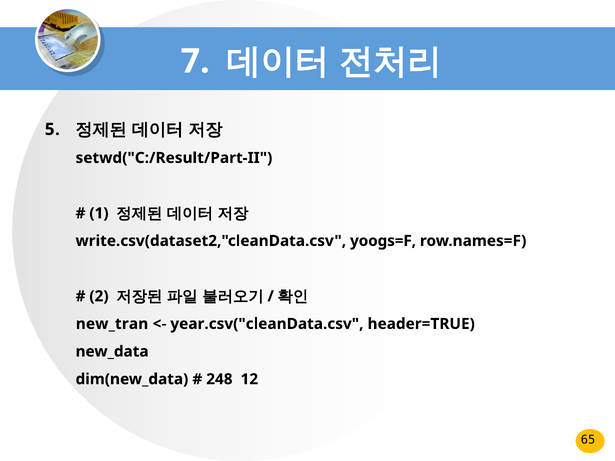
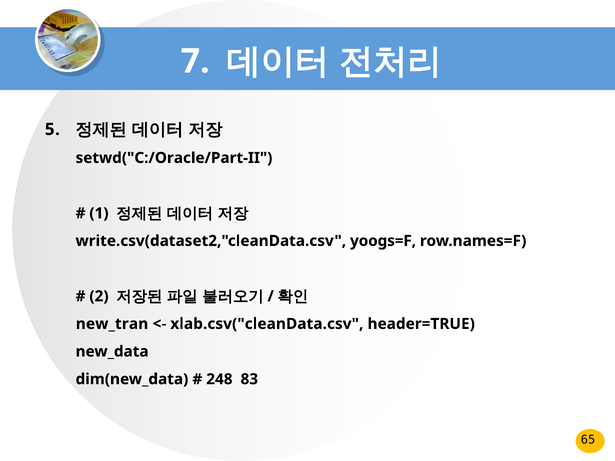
setwd("C:/Result/Part-II: setwd("C:/Result/Part-II -> setwd("C:/Oracle/Part-II
year.csv("cleanData.csv: year.csv("cleanData.csv -> xlab.csv("cleanData.csv
12: 12 -> 83
